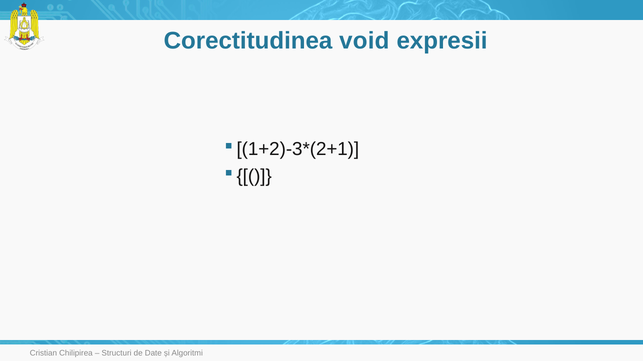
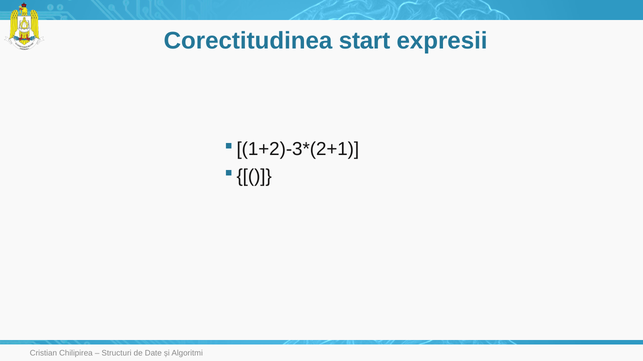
void: void -> start
